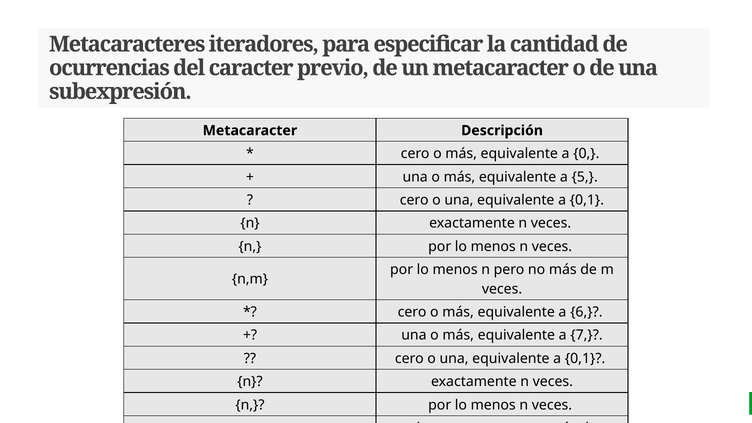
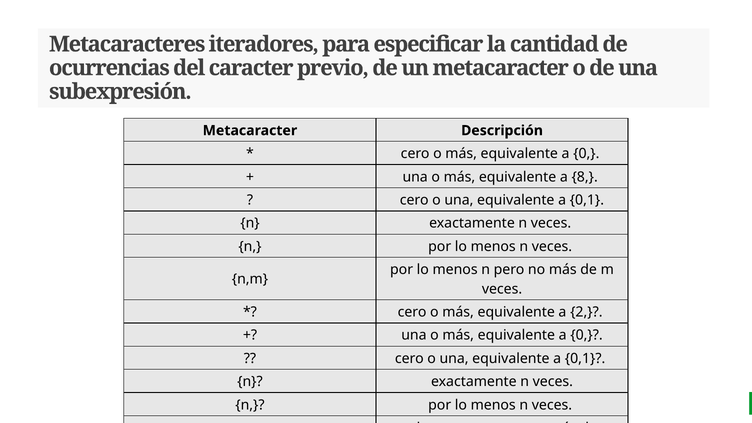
5: 5 -> 8
6: 6 -> 2
7 at (586, 335): 7 -> 0
